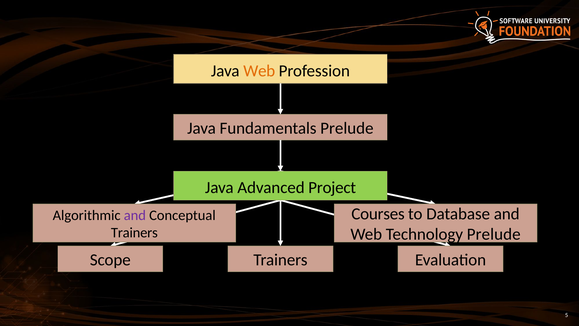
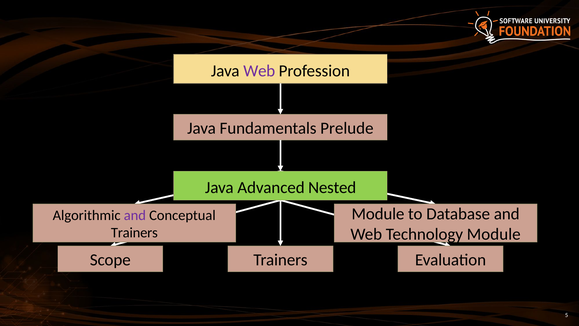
Web at (259, 71) colour: orange -> purple
Project: Project -> Nested
Courses at (378, 214): Courses -> Module
Technology Prelude: Prelude -> Module
